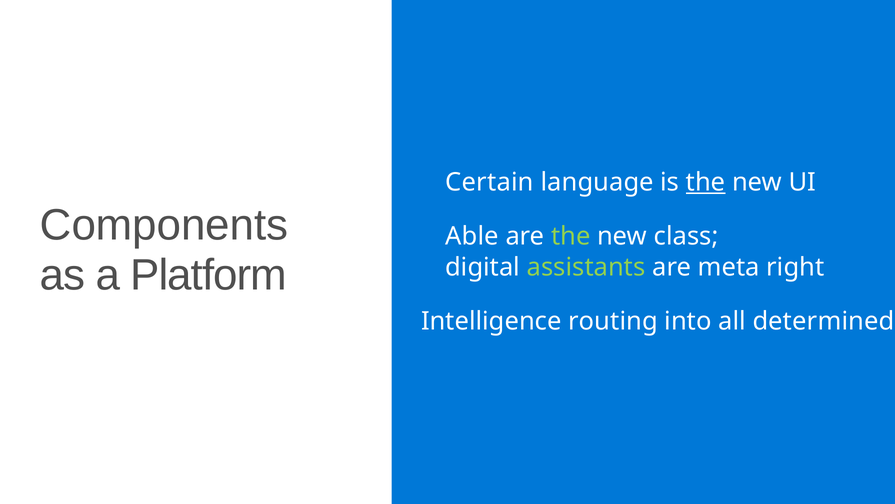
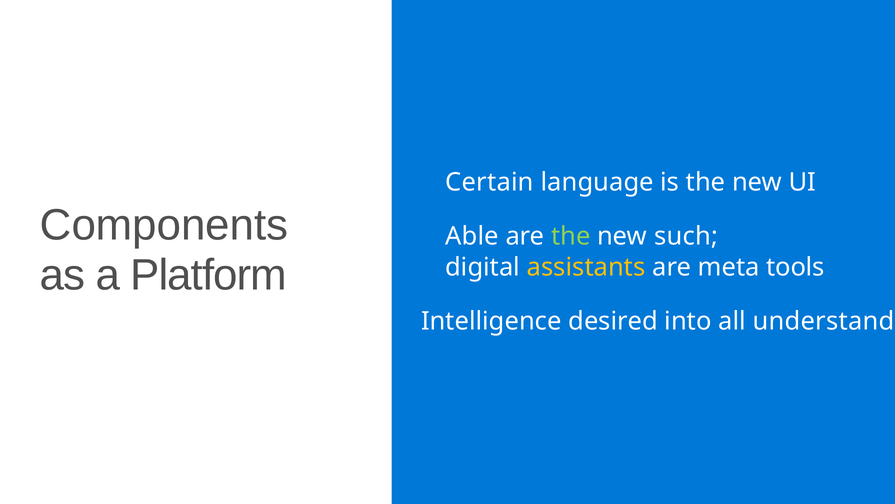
the at (706, 182) underline: present -> none
class: class -> such
assistants colour: light green -> yellow
right: right -> tools
routing: routing -> desired
determined: determined -> understand
